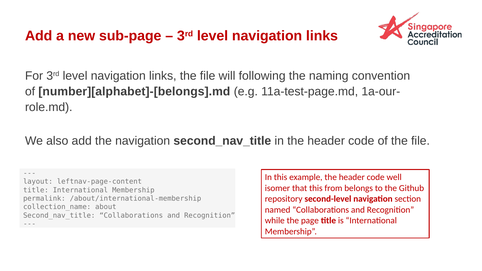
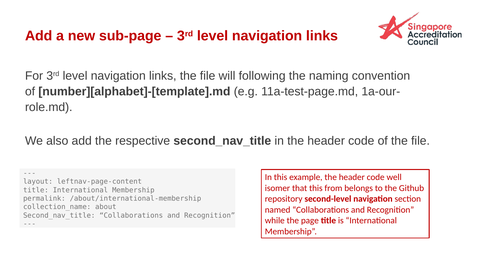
number][alphabet]-[belongs].md: number][alphabet]-[belongs].md -> number][alphabet]-[template].md
the navigation: navigation -> respective
